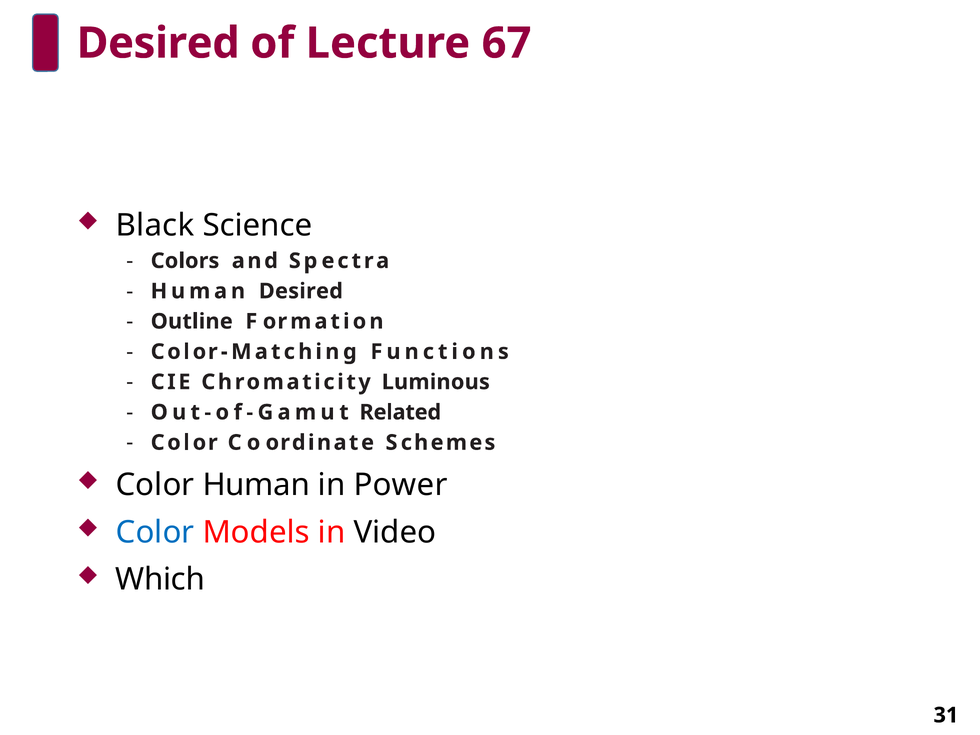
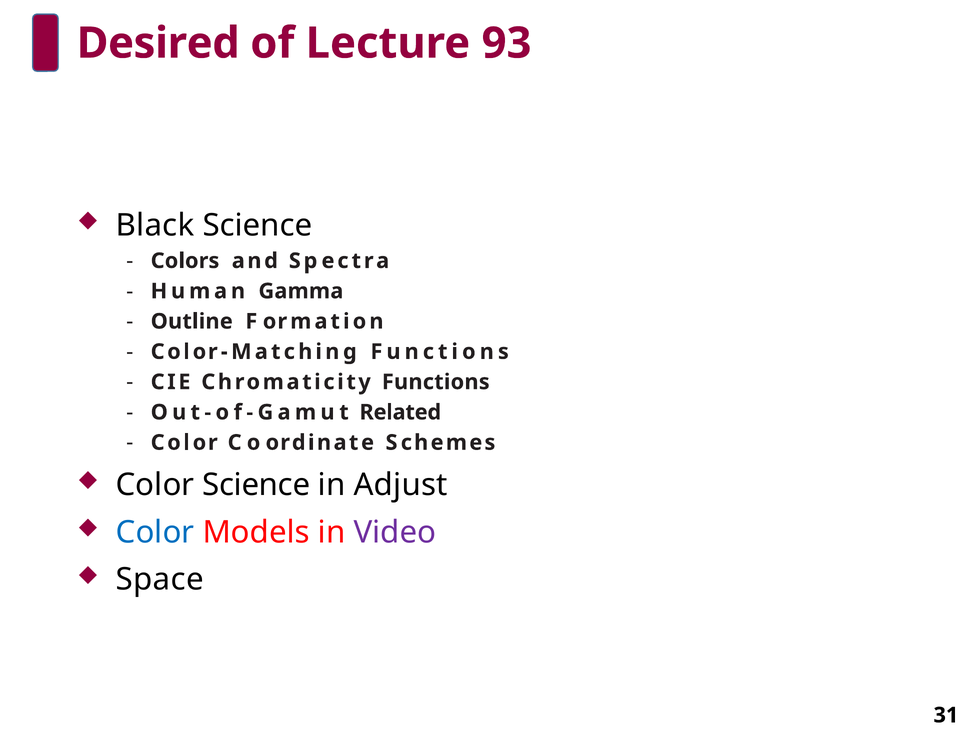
67: 67 -> 93
Human Desired: Desired -> Gamma
Chromaticity Luminous: Luminous -> Functions
Color Human: Human -> Science
Power: Power -> Adjust
Video colour: black -> purple
Which: Which -> Space
